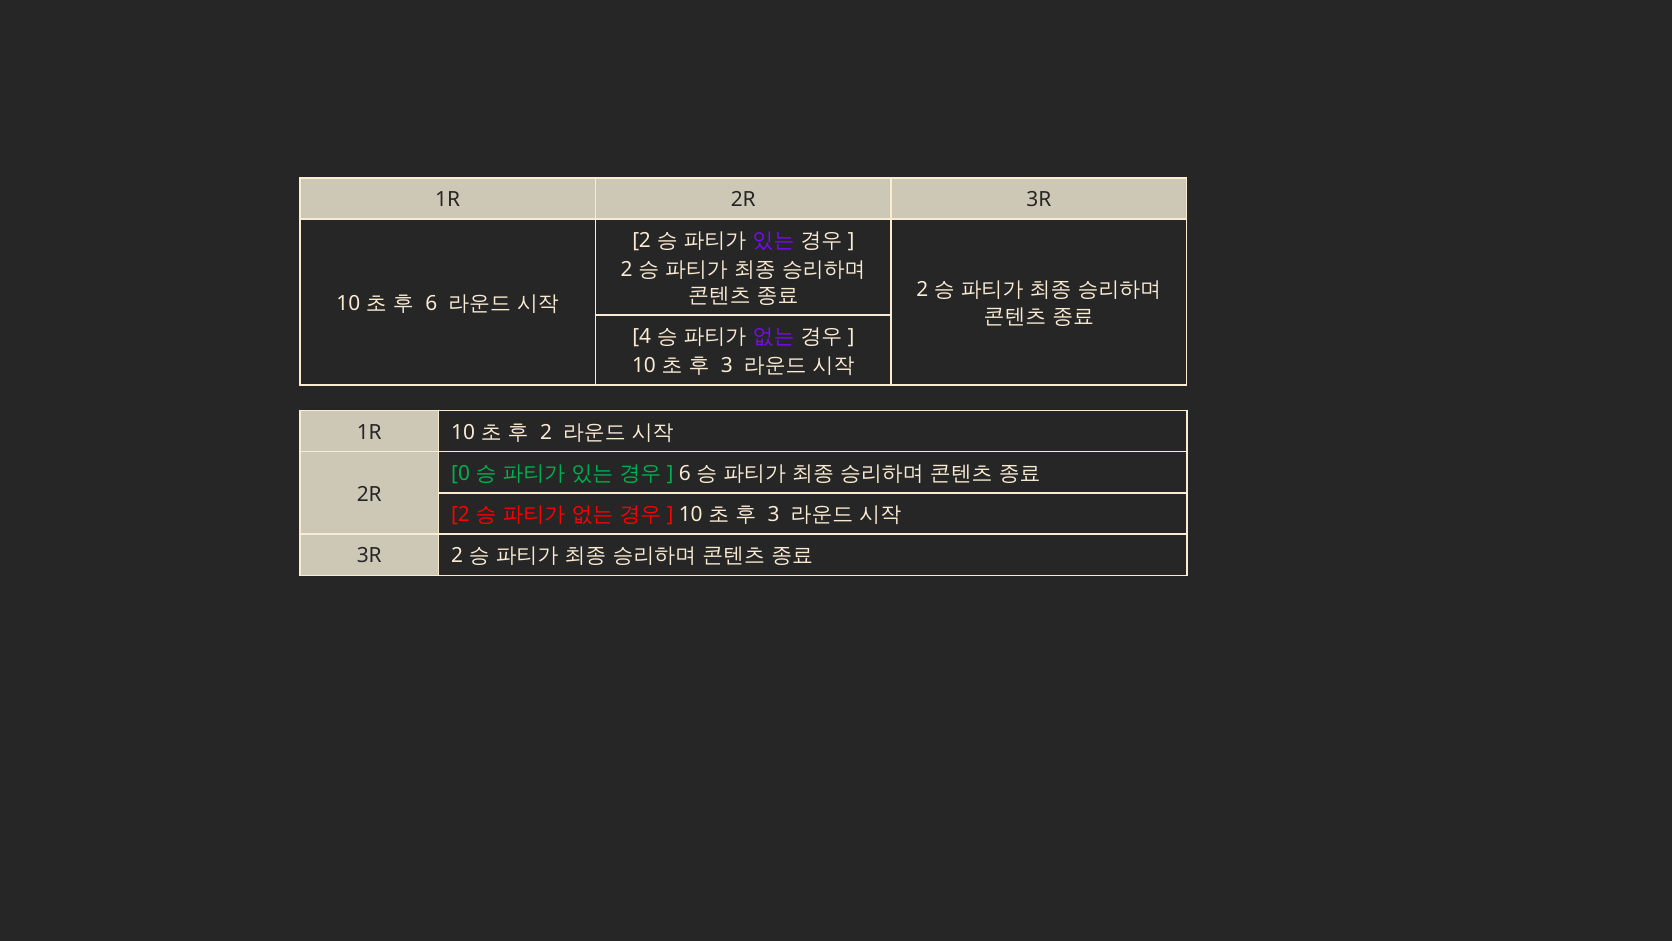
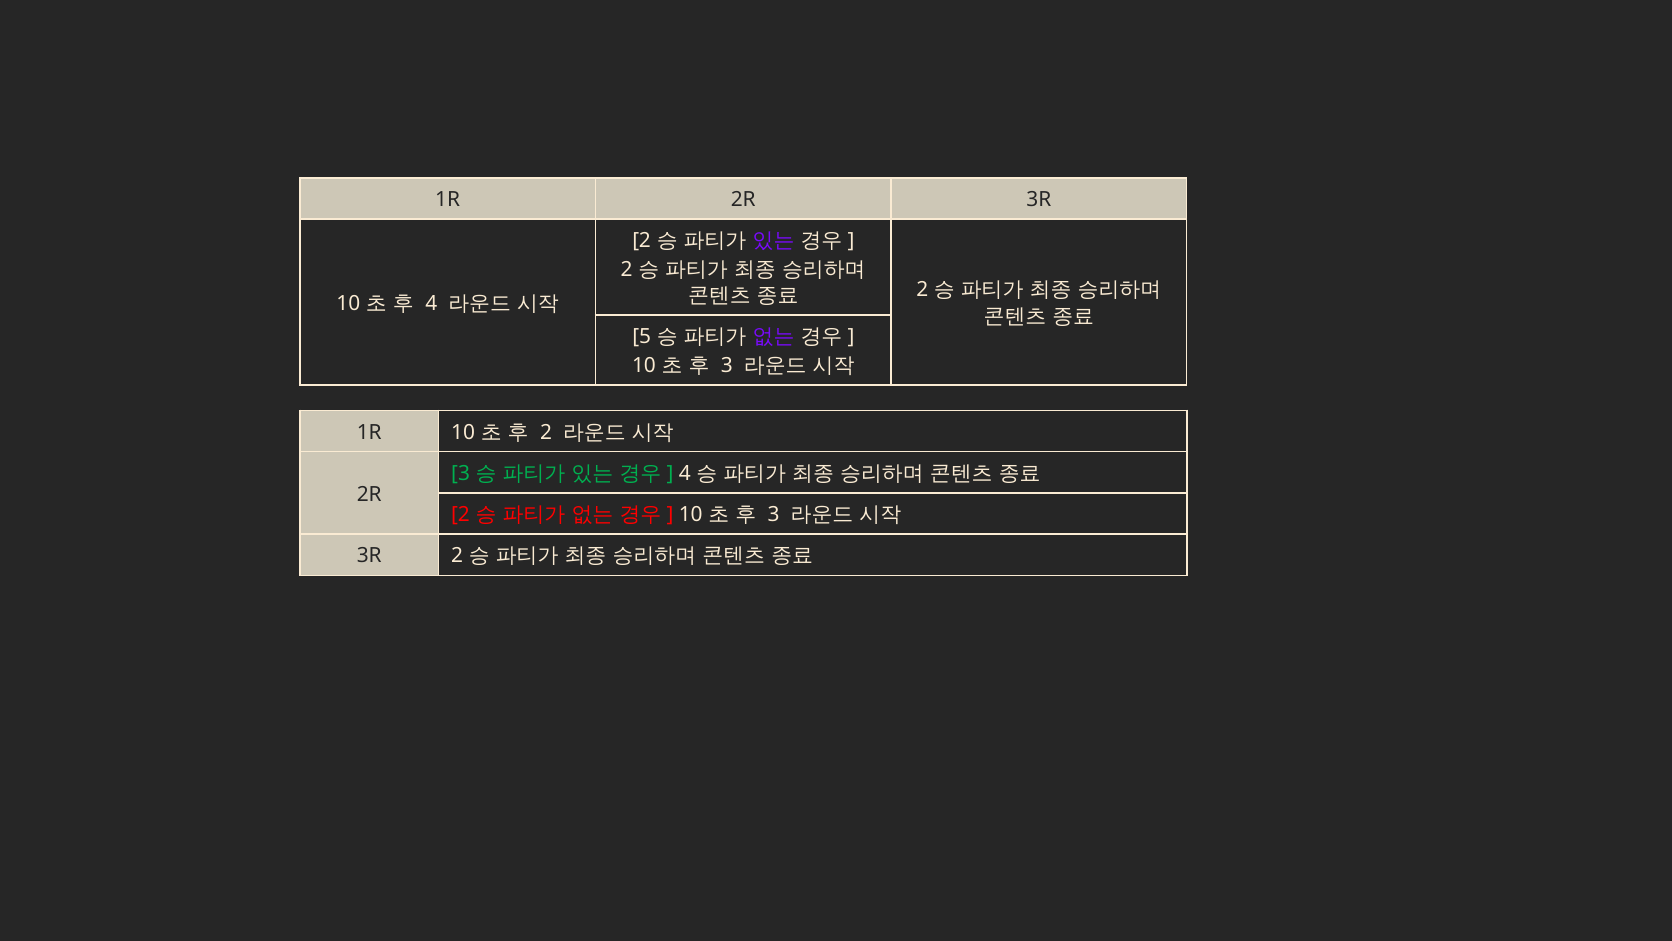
6 at (431, 303): 6 -> 4
4: 4 -> 5
0 at (461, 473): 0 -> 3
6 at (685, 473): 6 -> 4
